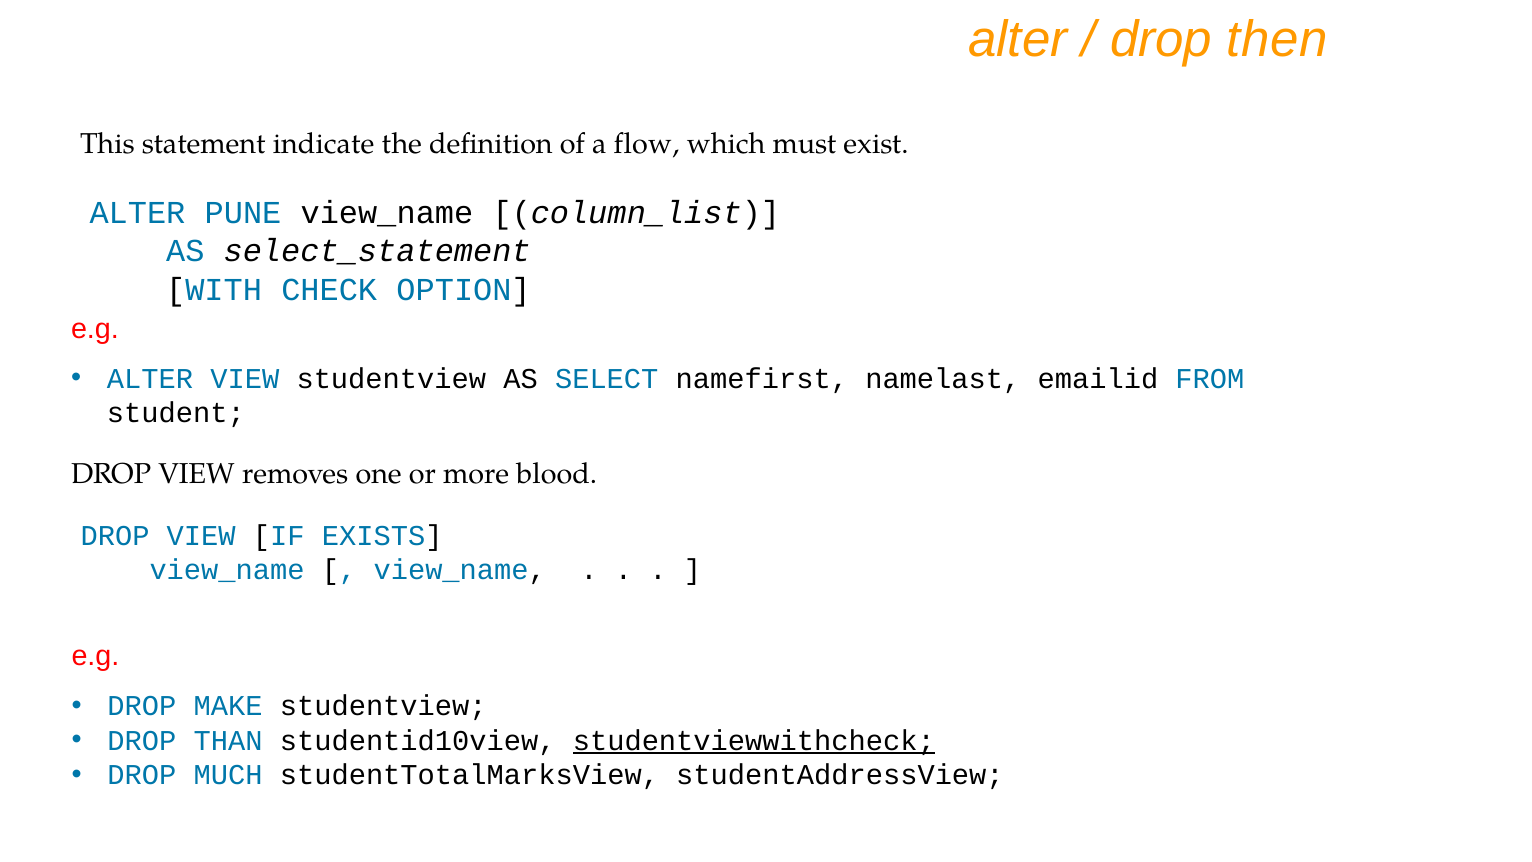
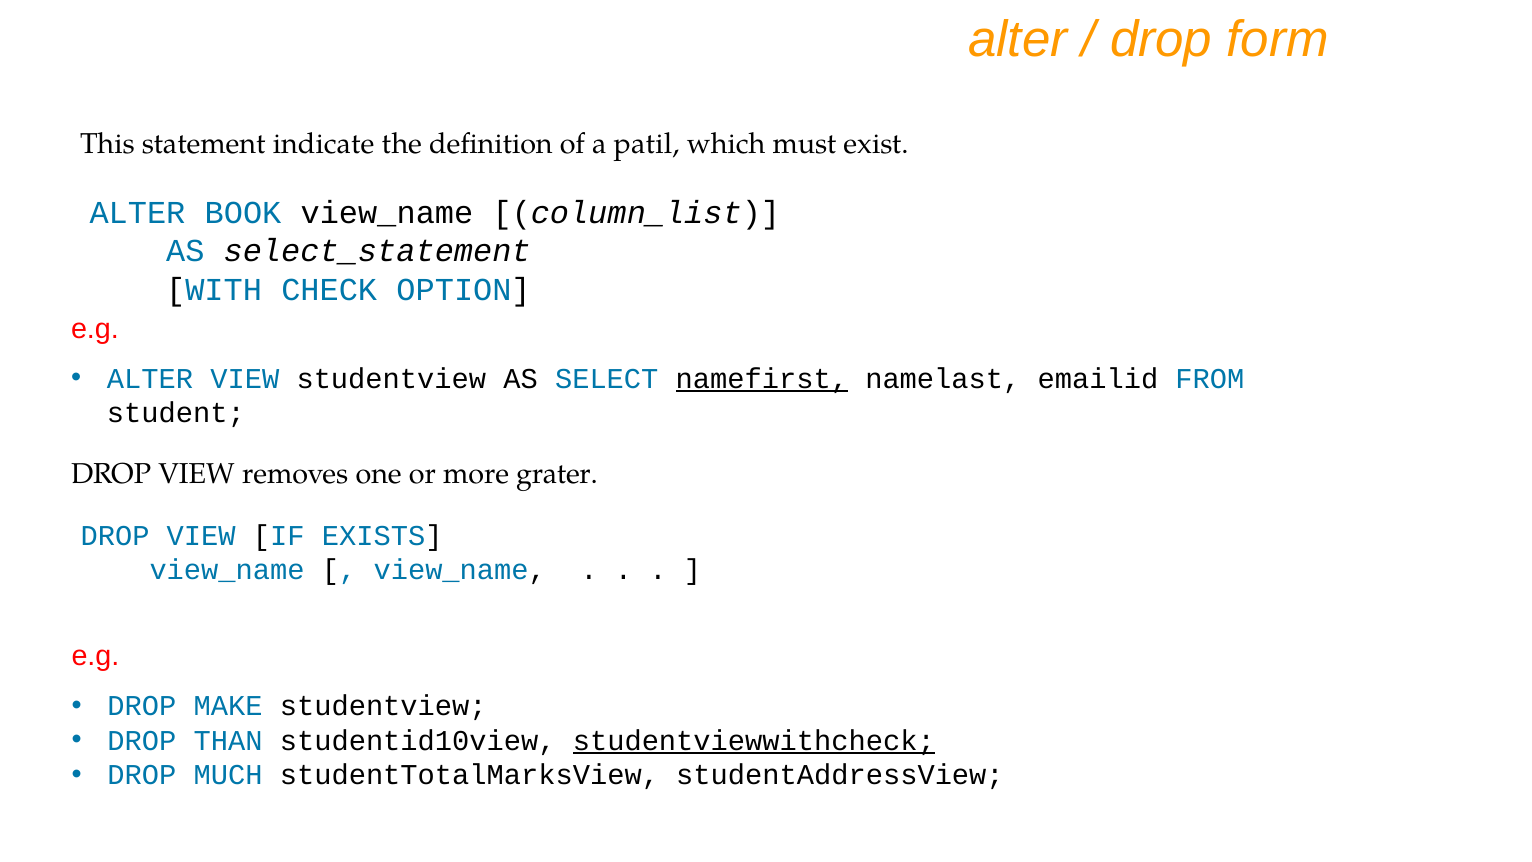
then: then -> form
flow: flow -> patil
PUNE: PUNE -> BOOK
namefirst underline: none -> present
blood: blood -> grater
